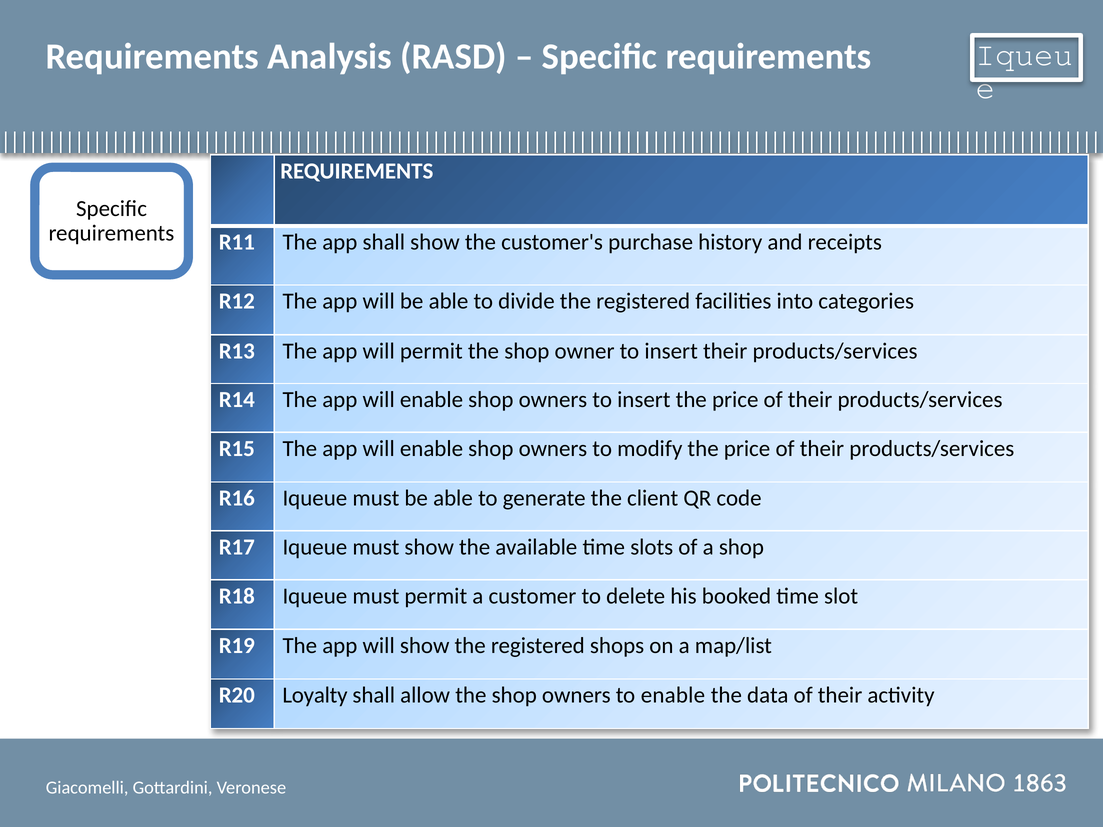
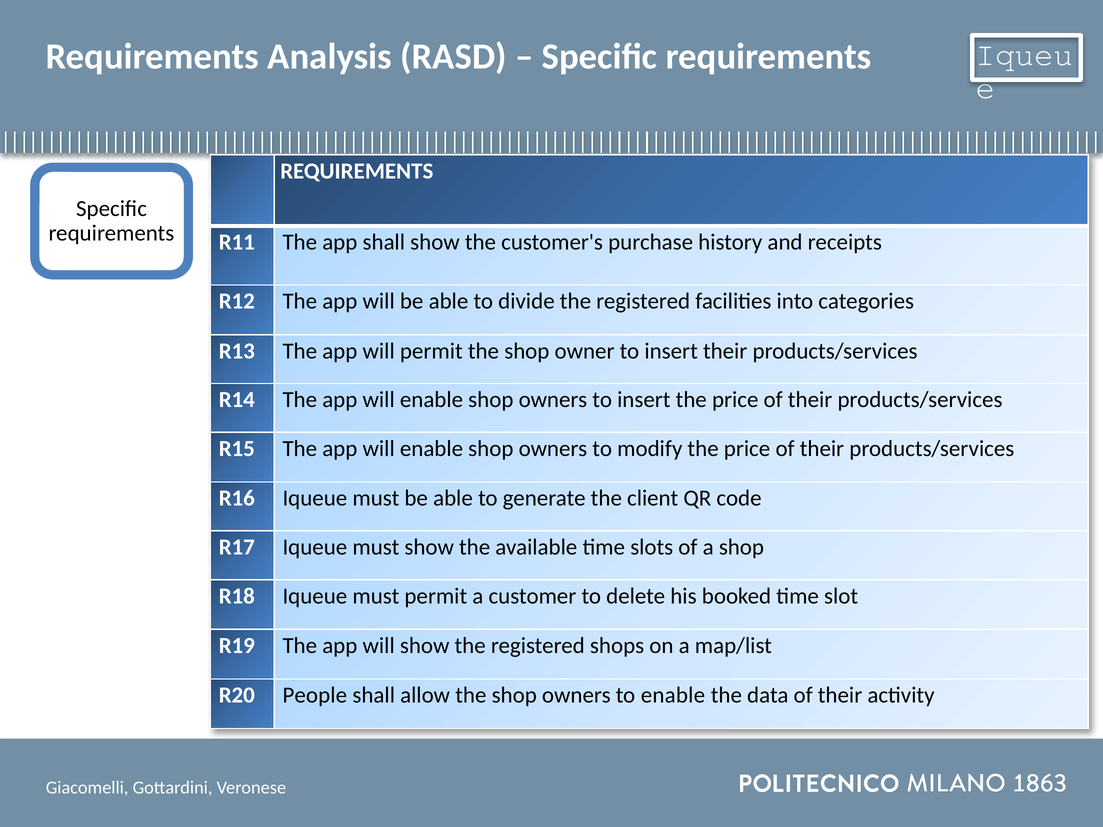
Loyalty: Loyalty -> People
